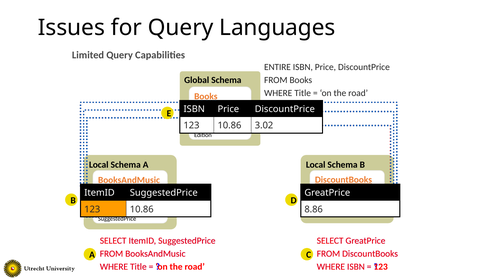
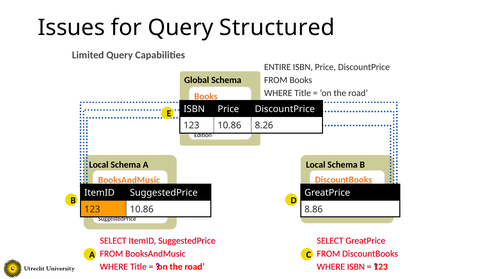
Languages: Languages -> Structured
3.02: 3.02 -> 8.26
